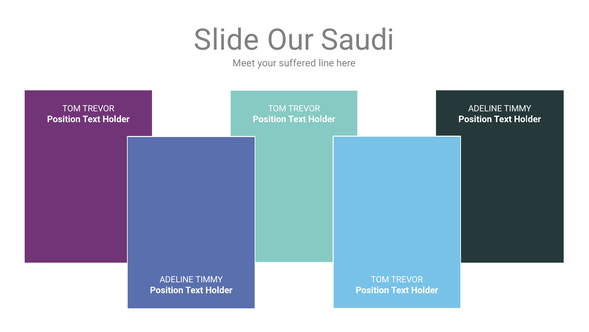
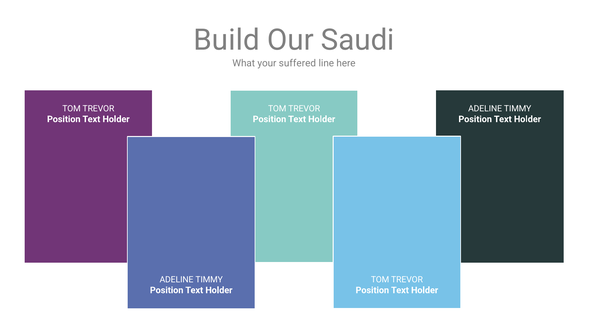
Slide: Slide -> Build
Meet: Meet -> What
